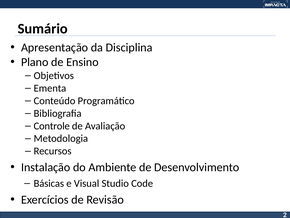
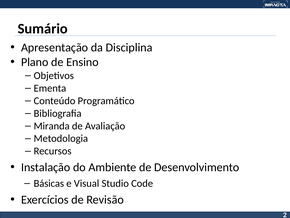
Controle: Controle -> Miranda
